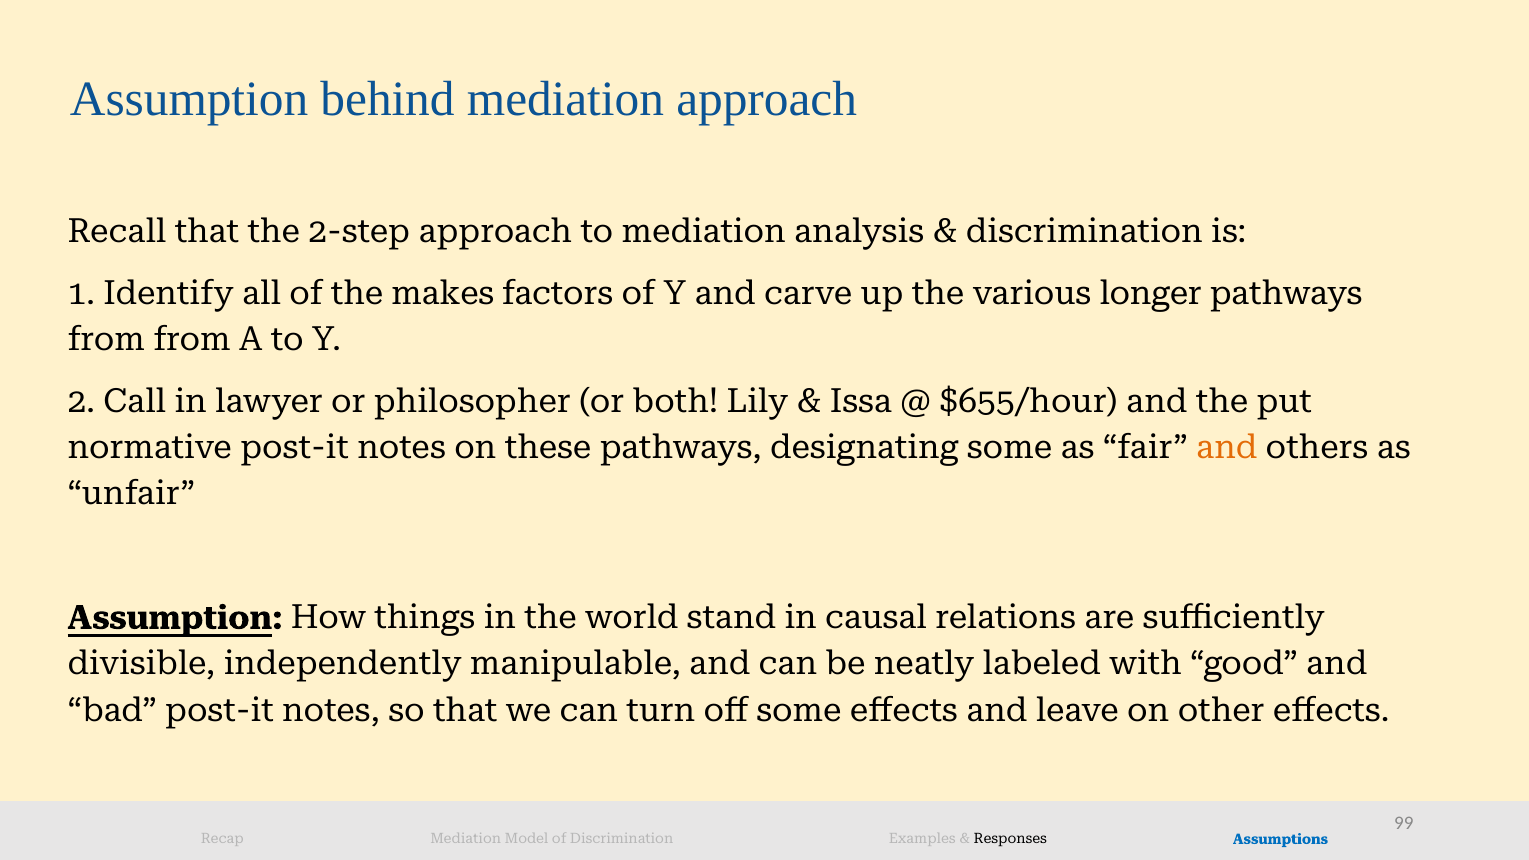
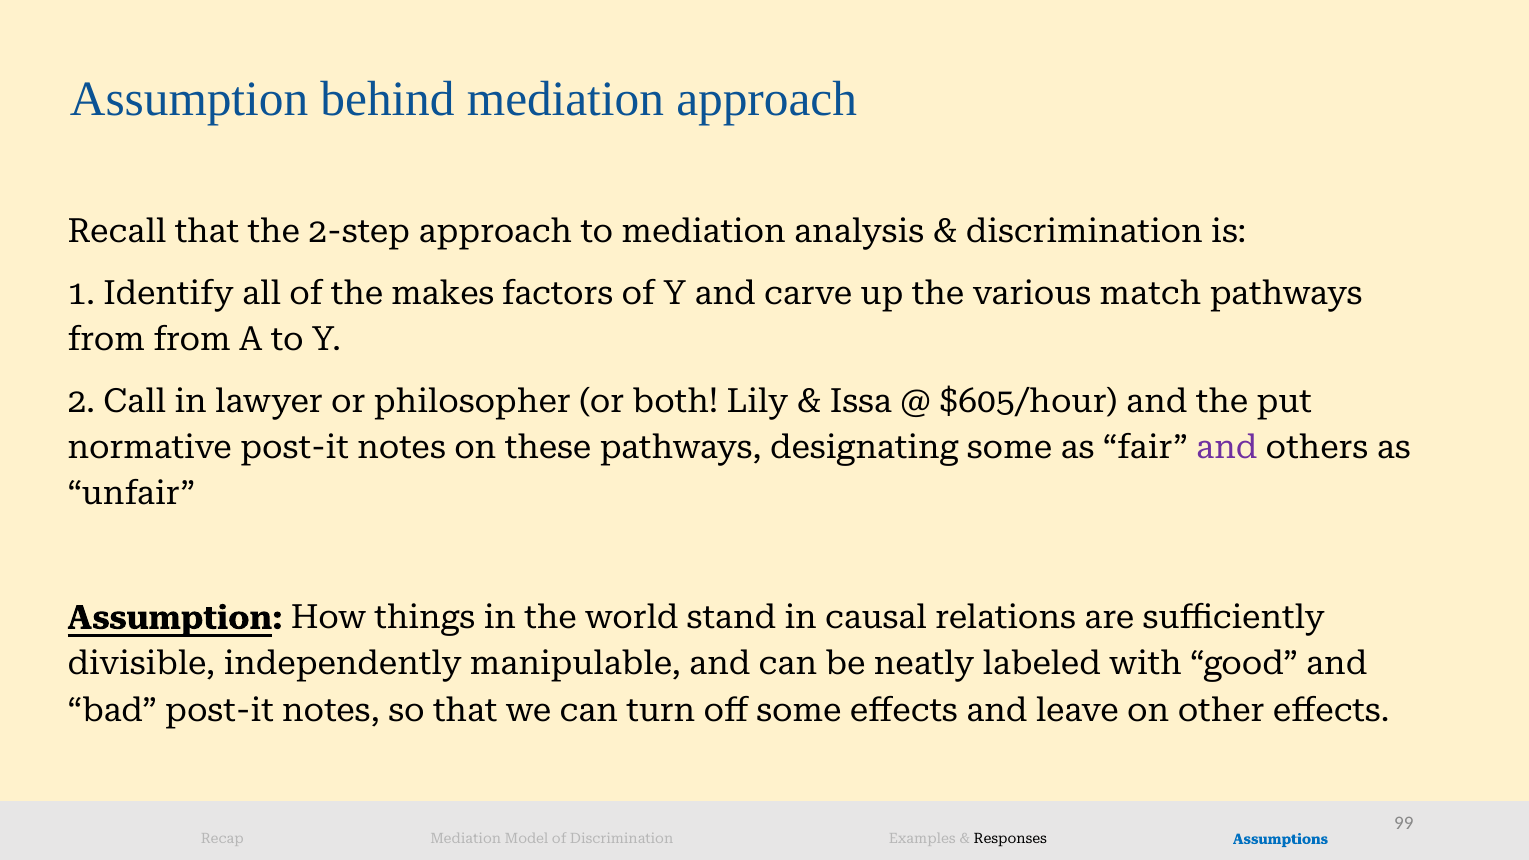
longer: longer -> match
$655/hour: $655/hour -> $605/hour
and at (1227, 448) colour: orange -> purple
